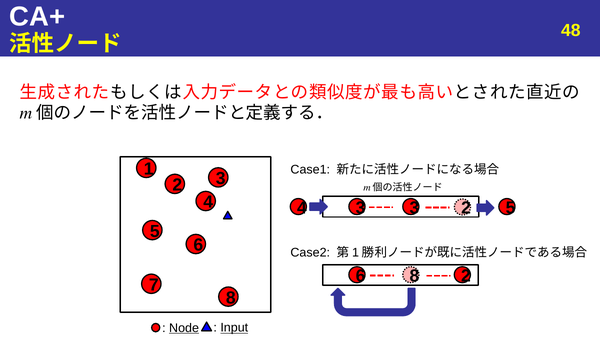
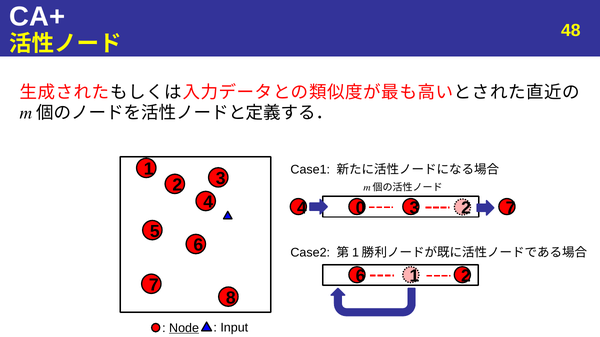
4 3: 3 -> 0
3 5: 5 -> 7
8 at (414, 276): 8 -> 1
Input underline: present -> none
